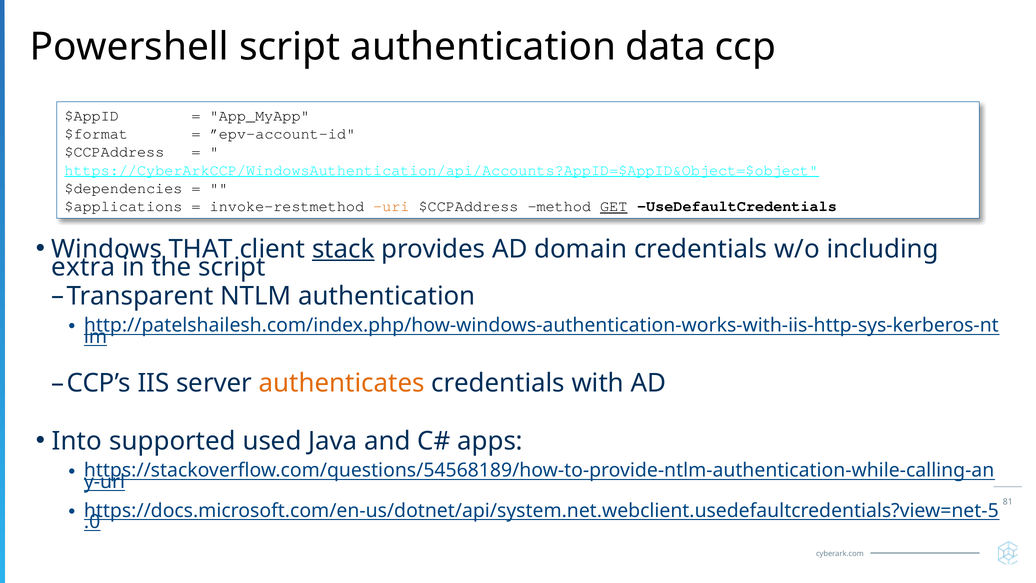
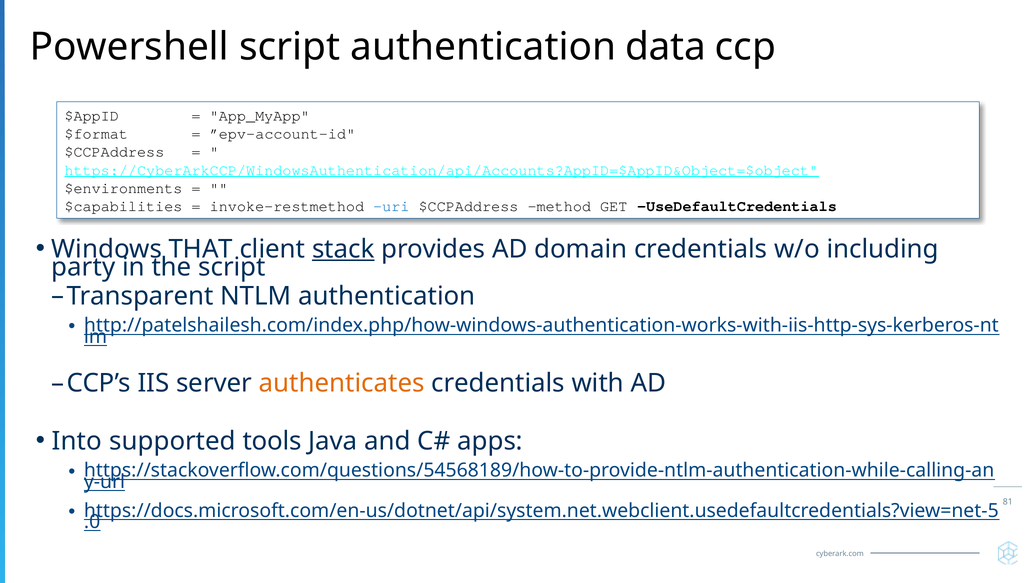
$dependencies: $dependencies -> $environments
$applications: $applications -> $capabilities
uri colour: orange -> blue
GET underline: present -> none
extra: extra -> party
used: used -> tools
